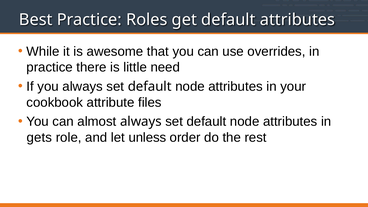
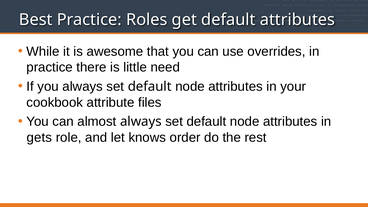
unless: unless -> knows
